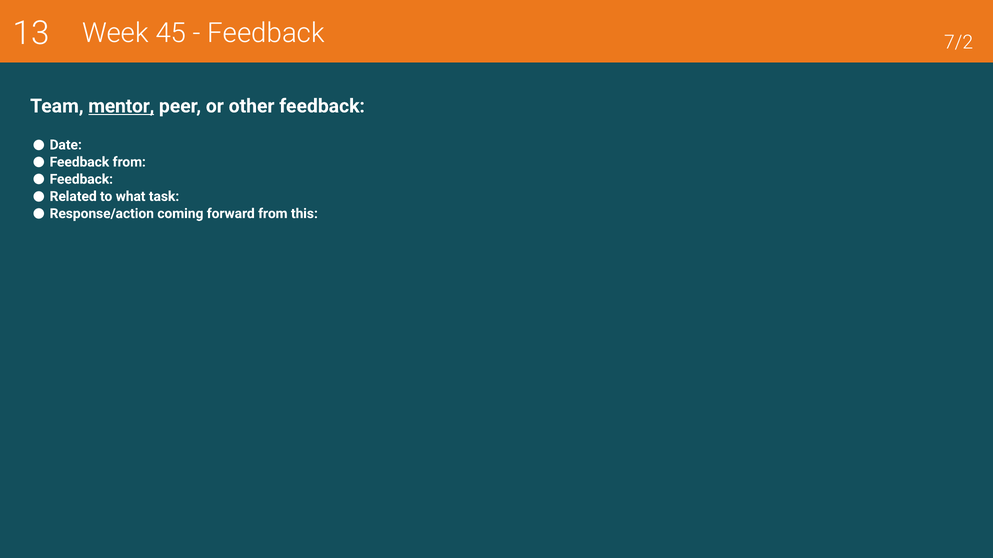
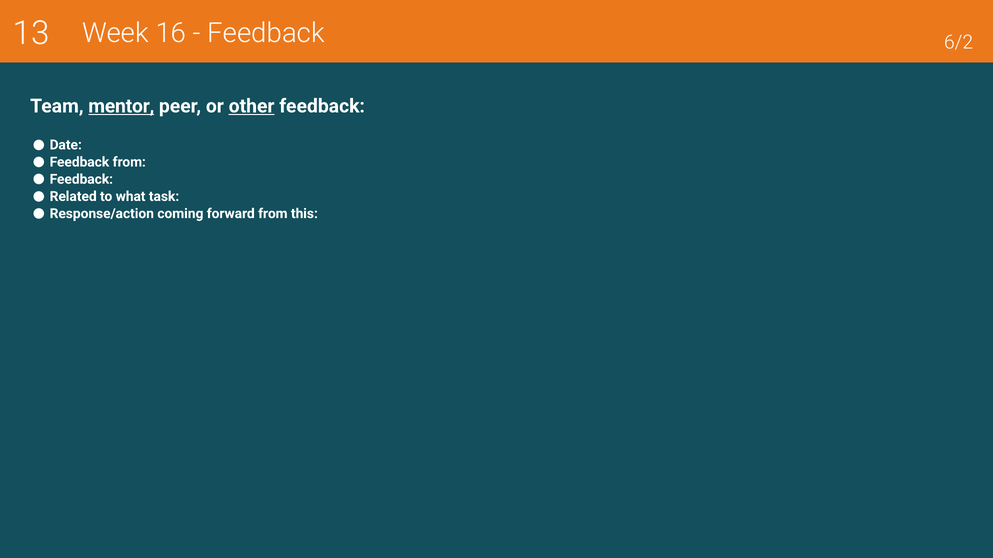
45: 45 -> 16
7/2: 7/2 -> 6/2
other underline: none -> present
